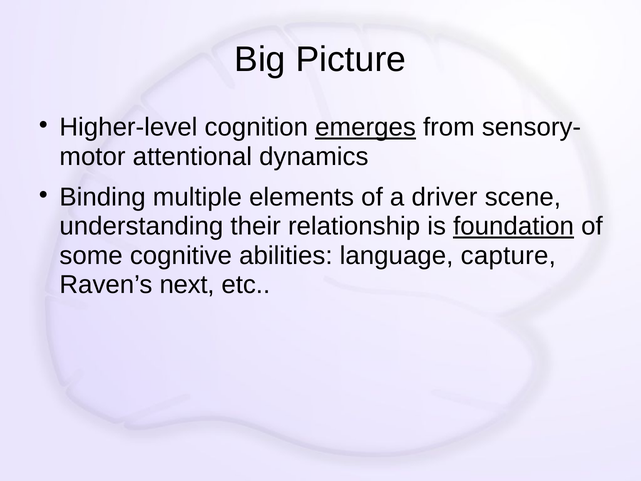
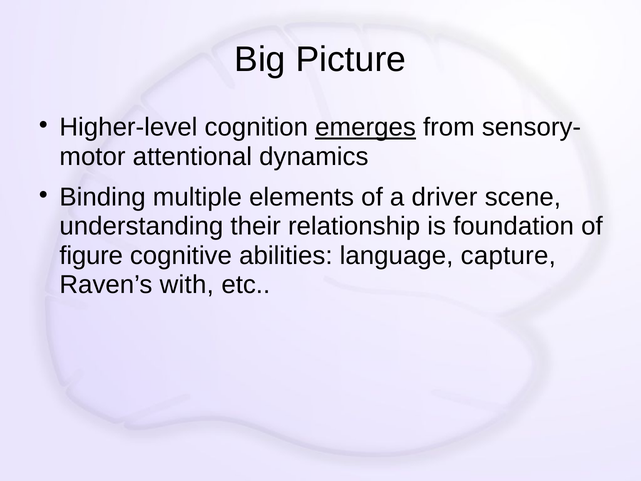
foundation underline: present -> none
some: some -> figure
next: next -> with
